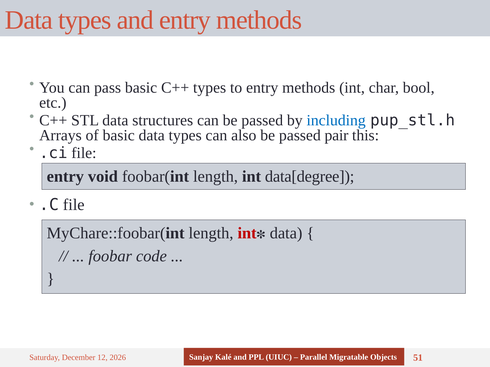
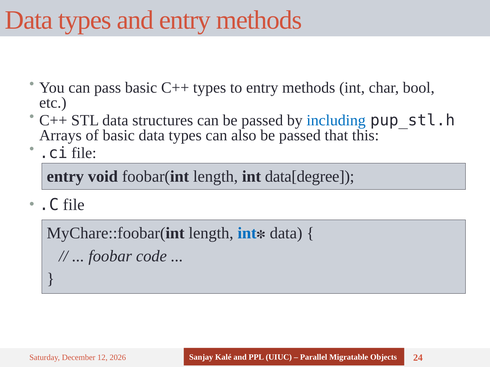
pair: pair -> that
int at (247, 234) colour: red -> blue
51: 51 -> 24
